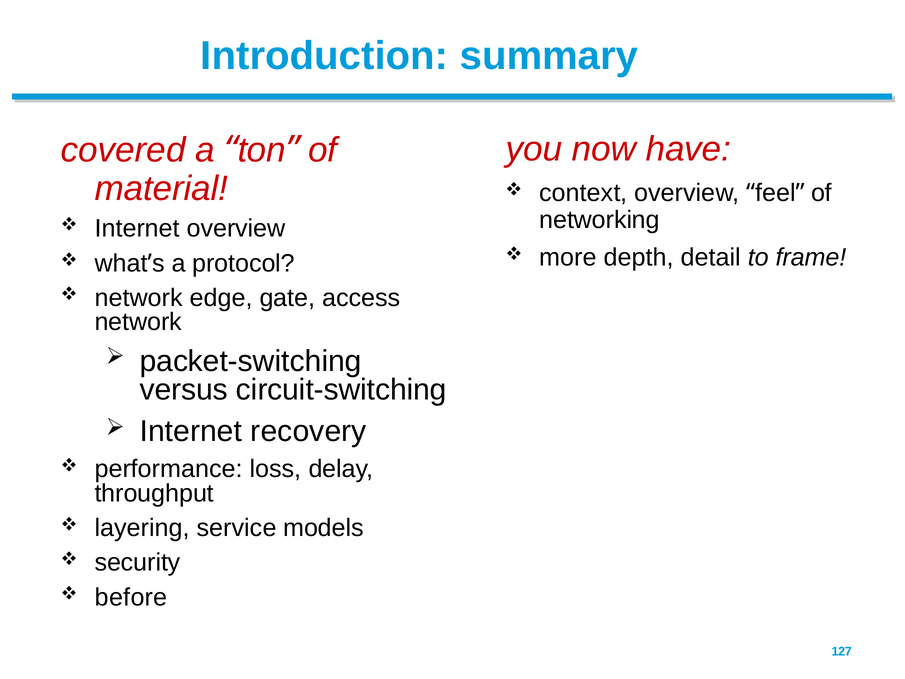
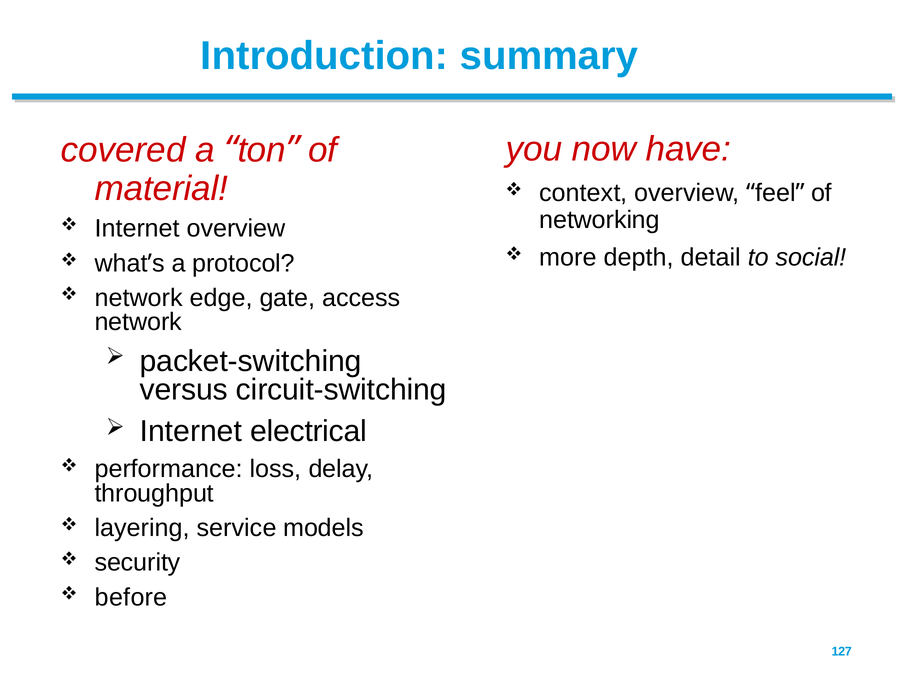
frame: frame -> social
recovery: recovery -> electrical
